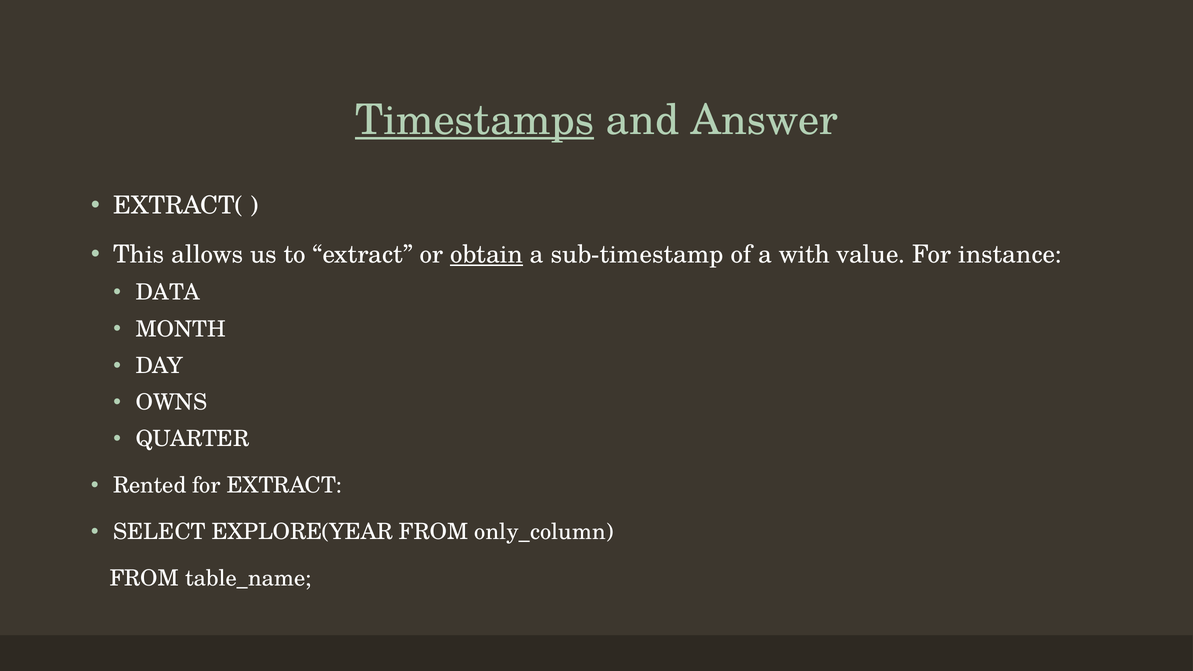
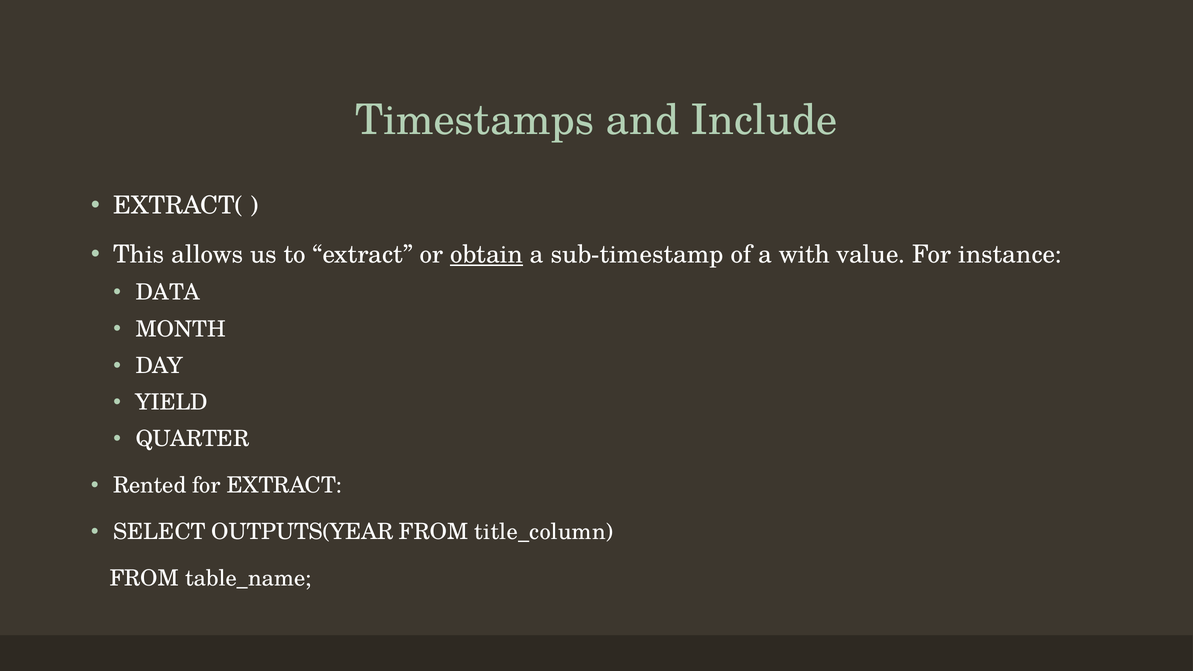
Timestamps underline: present -> none
Answer: Answer -> Include
OWNS: OWNS -> YIELD
EXPLORE(YEAR: EXPLORE(YEAR -> OUTPUTS(YEAR
only_column: only_column -> title_column
